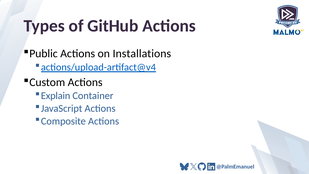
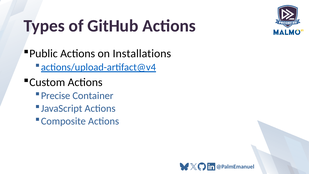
Explain: Explain -> Precise
